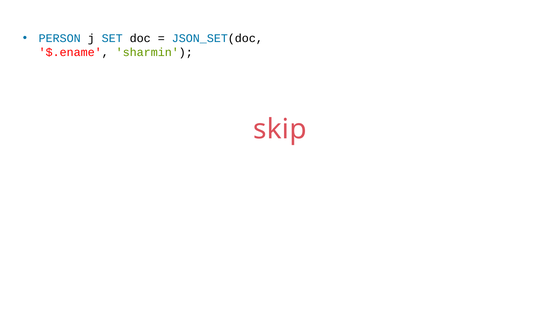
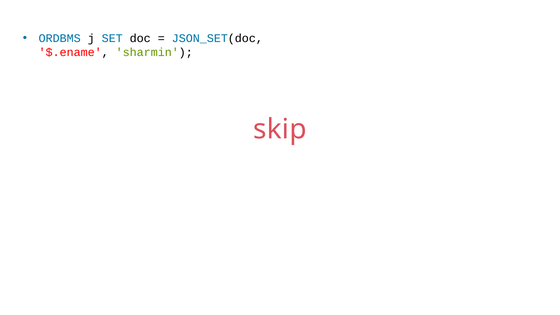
PERSON: PERSON -> ORDBMS
